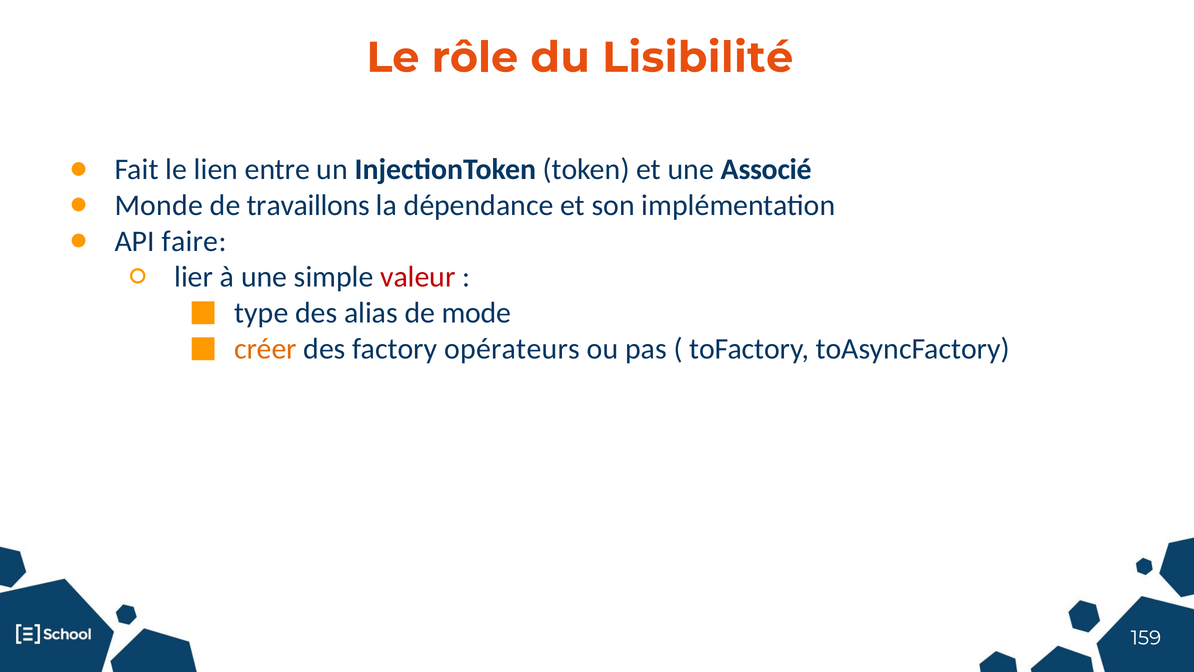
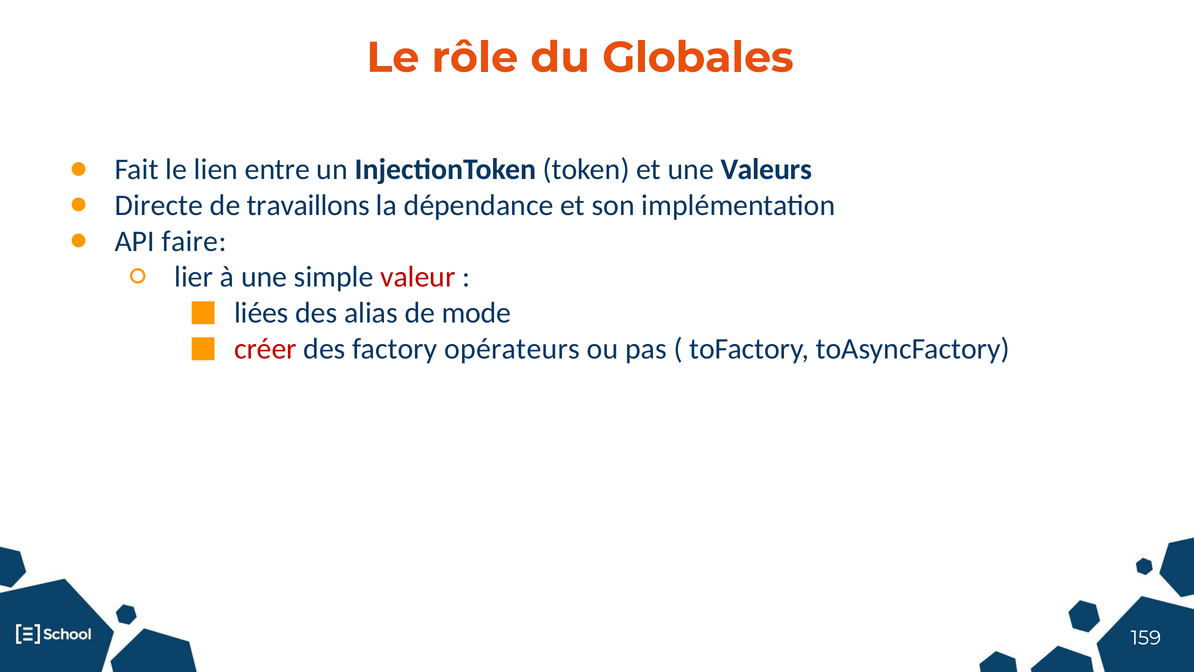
Lisibilité: Lisibilité -> Globales
Associé: Associé -> Valeurs
Monde: Monde -> Directe
type: type -> liées
créer colour: orange -> red
